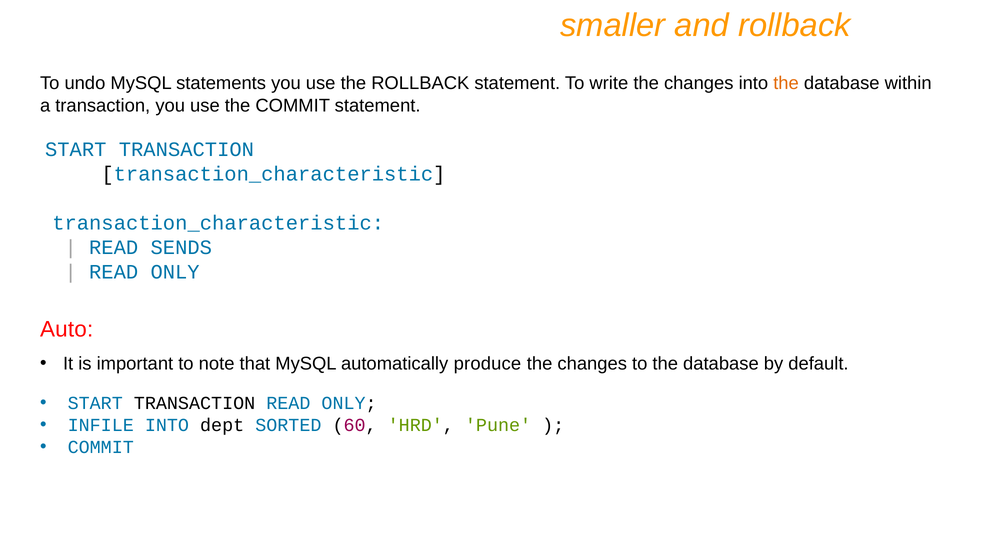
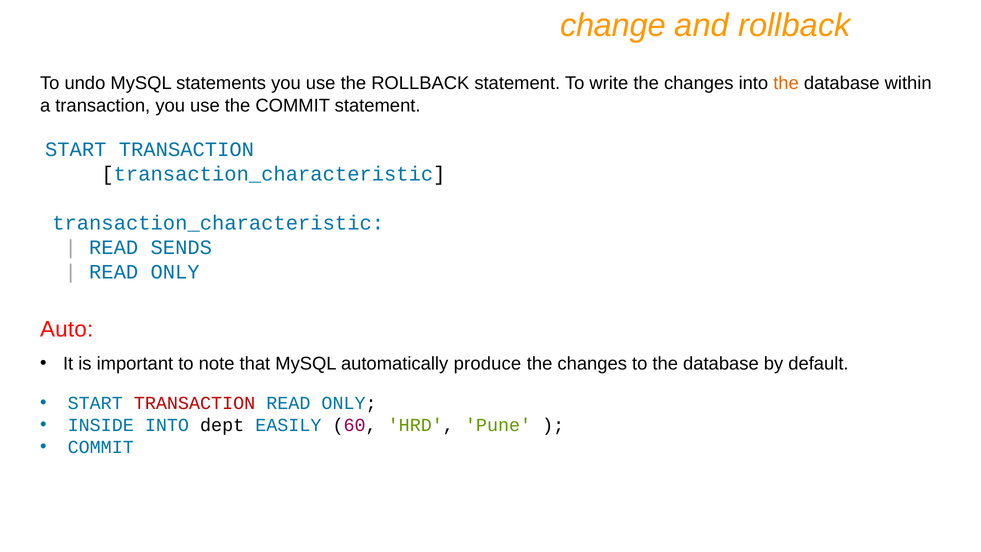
smaller: smaller -> change
TRANSACTION at (195, 403) colour: black -> red
INFILE: INFILE -> INSIDE
SORTED: SORTED -> EASILY
